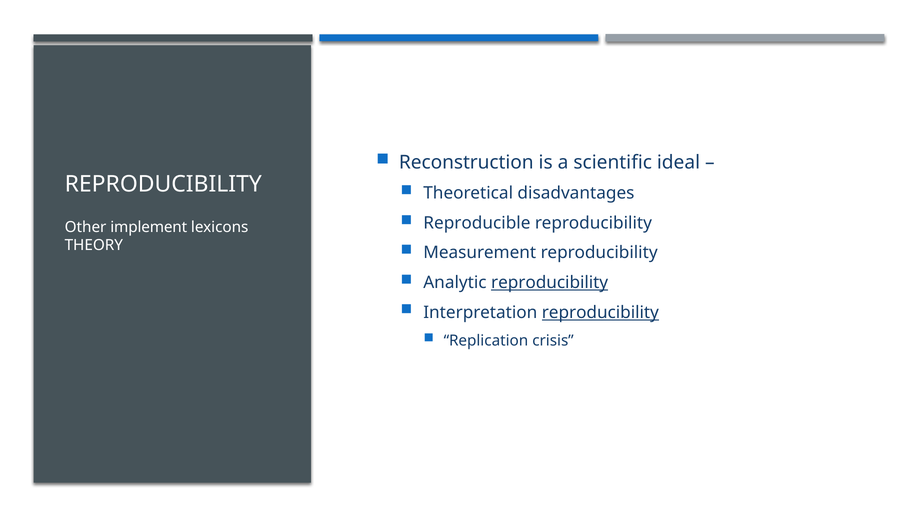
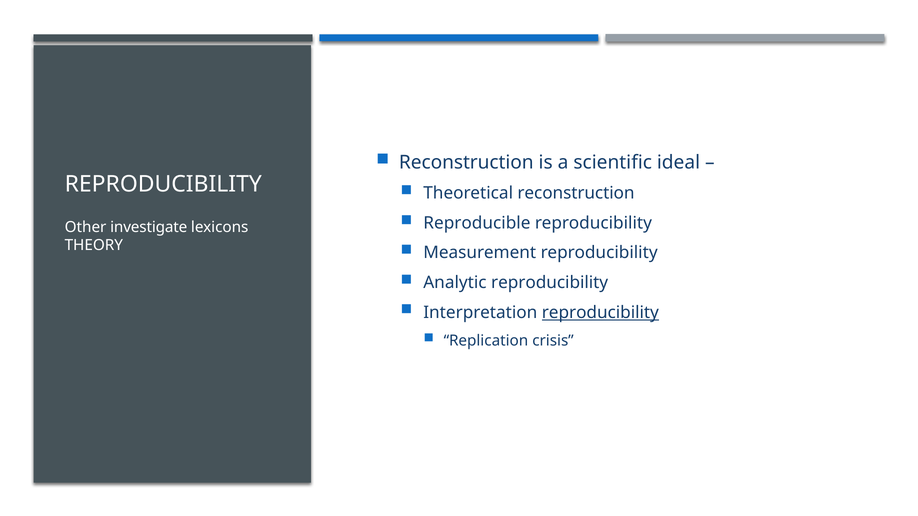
Theoretical disadvantages: disadvantages -> reconstruction
implement: implement -> investigate
reproducibility at (550, 283) underline: present -> none
